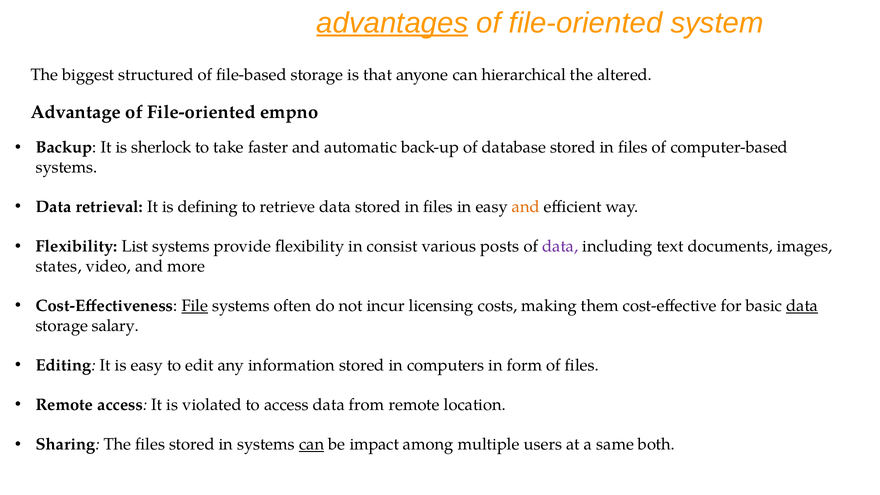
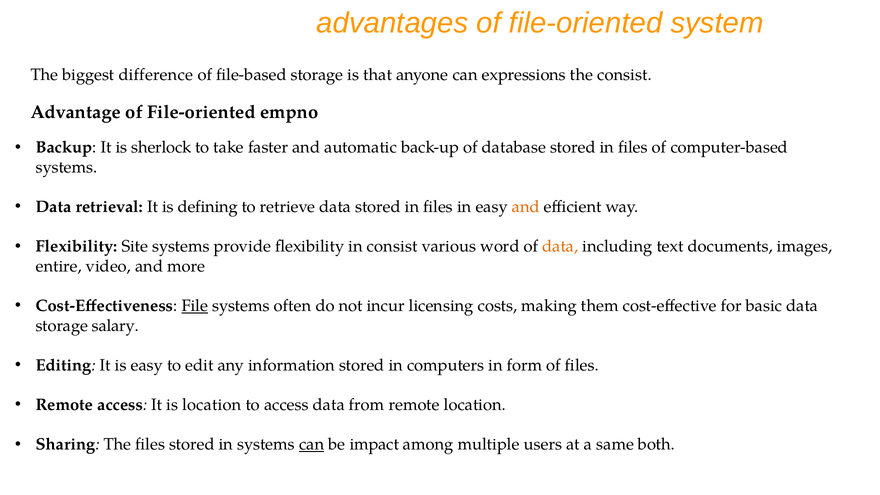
advantages underline: present -> none
structured: structured -> difference
hierarchical: hierarchical -> expressions
the altered: altered -> consist
List: List -> Site
posts: posts -> word
data at (560, 246) colour: purple -> orange
states: states -> entire
data at (802, 306) underline: present -> none
is violated: violated -> location
